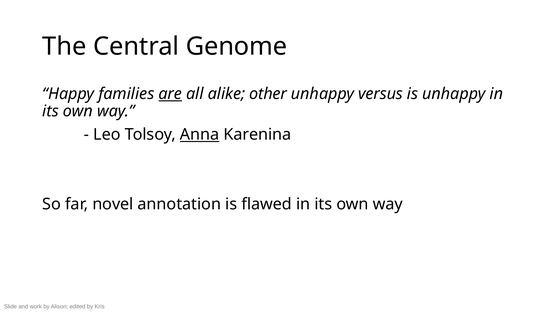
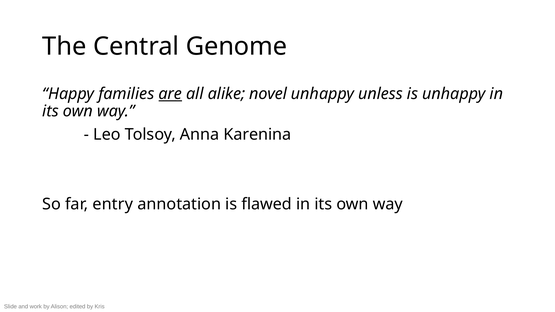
other: other -> novel
versus: versus -> unless
Anna underline: present -> none
novel: novel -> entry
